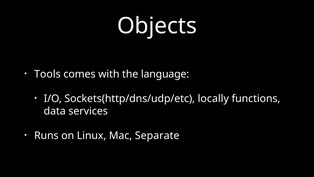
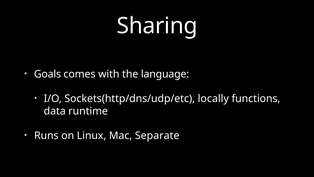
Objects: Objects -> Sharing
Tools: Tools -> Goals
services: services -> runtime
